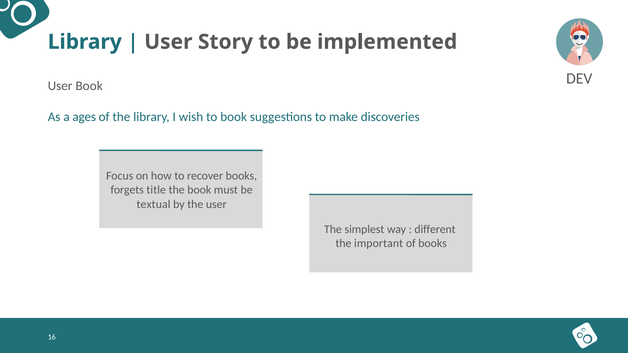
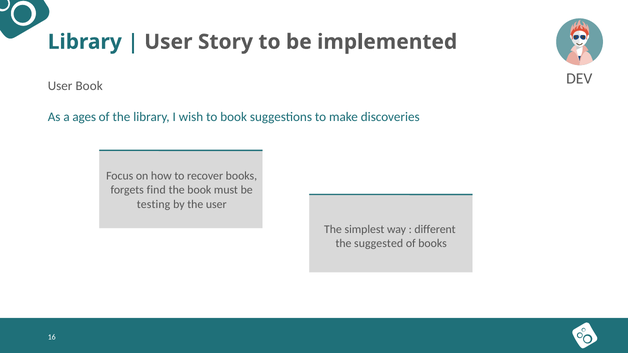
title: title -> find
textual: textual -> testing
important: important -> suggested
